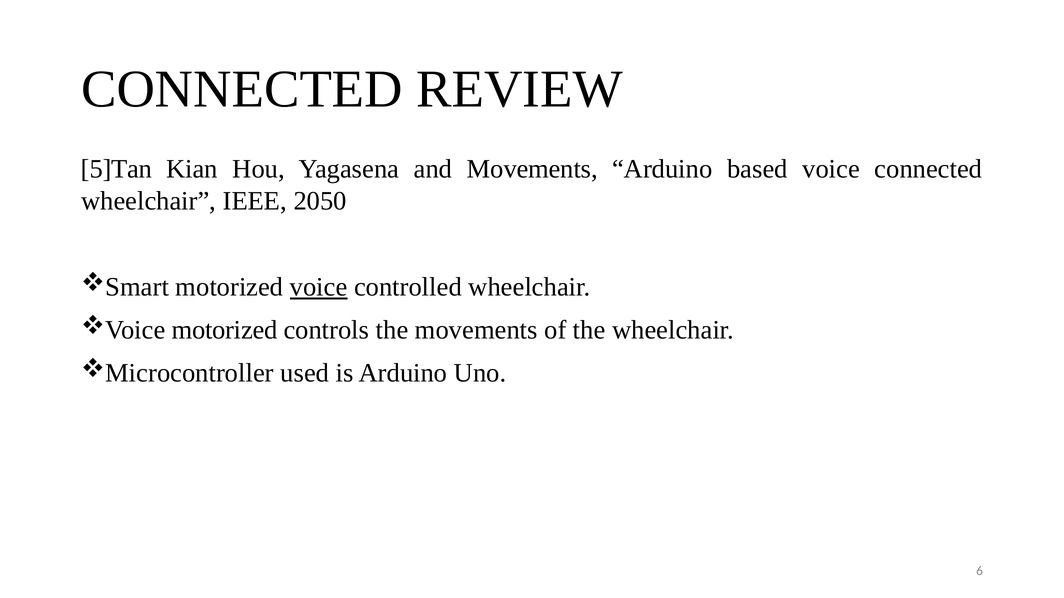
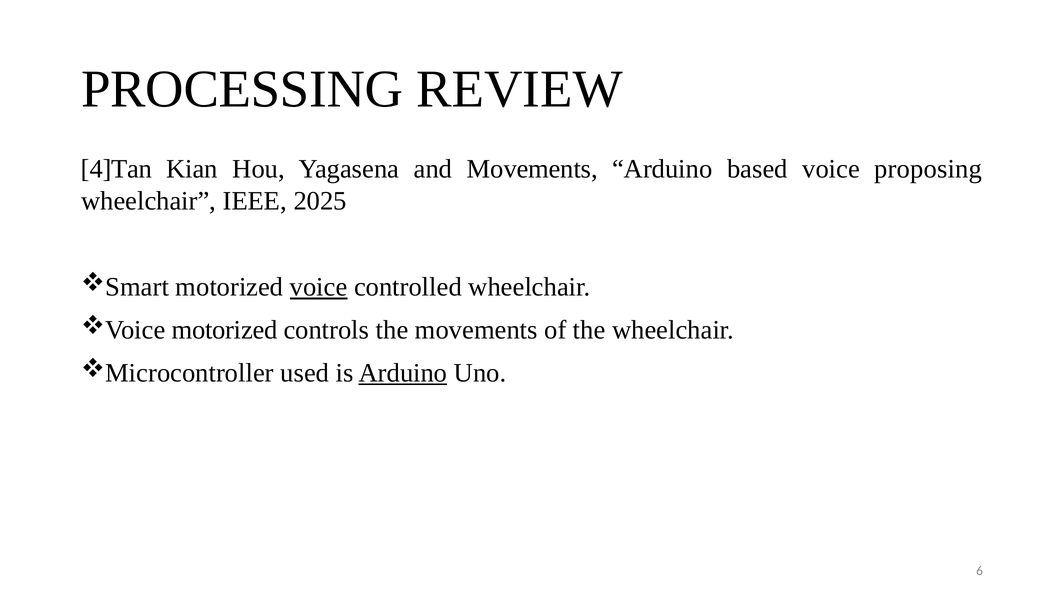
CONNECTED at (242, 89): CONNECTED -> PROCESSING
5]Tan: 5]Tan -> 4]Tan
voice connected: connected -> proposing
2050: 2050 -> 2025
Arduino at (403, 373) underline: none -> present
